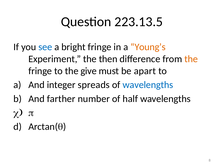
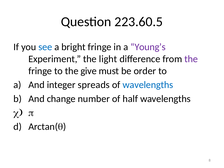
223.13.5: 223.13.5 -> 223.60.5
Young’s colour: orange -> purple
then: then -> light
the at (191, 59) colour: orange -> purple
apart: apart -> order
farther: farther -> change
